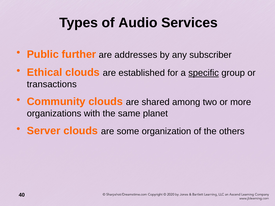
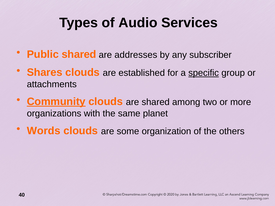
Public further: further -> shared
Ethical: Ethical -> Shares
transactions: transactions -> attachments
Community underline: none -> present
Server: Server -> Words
